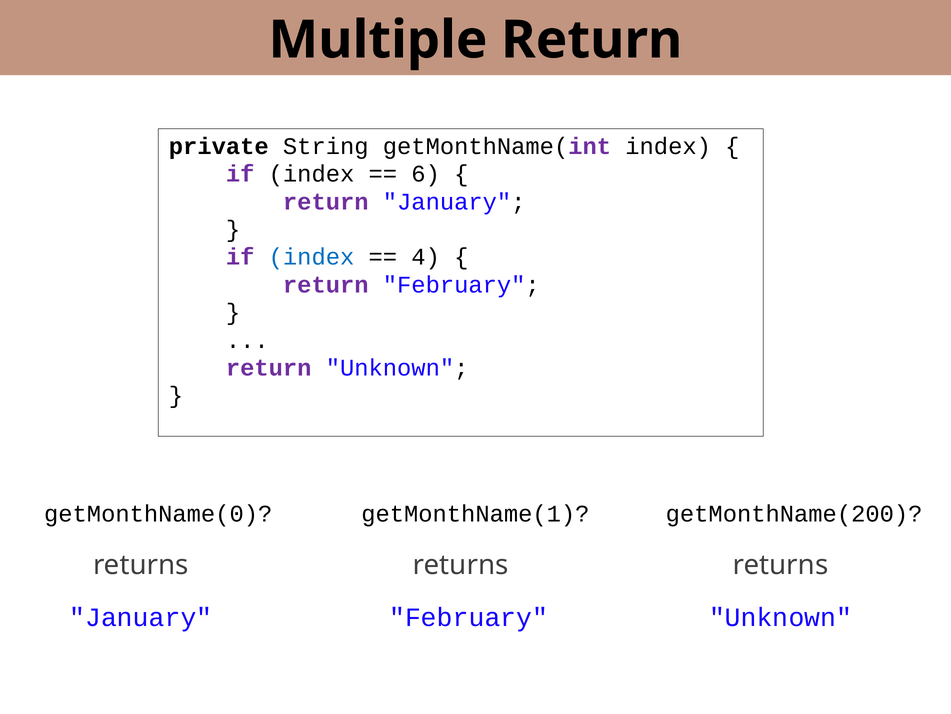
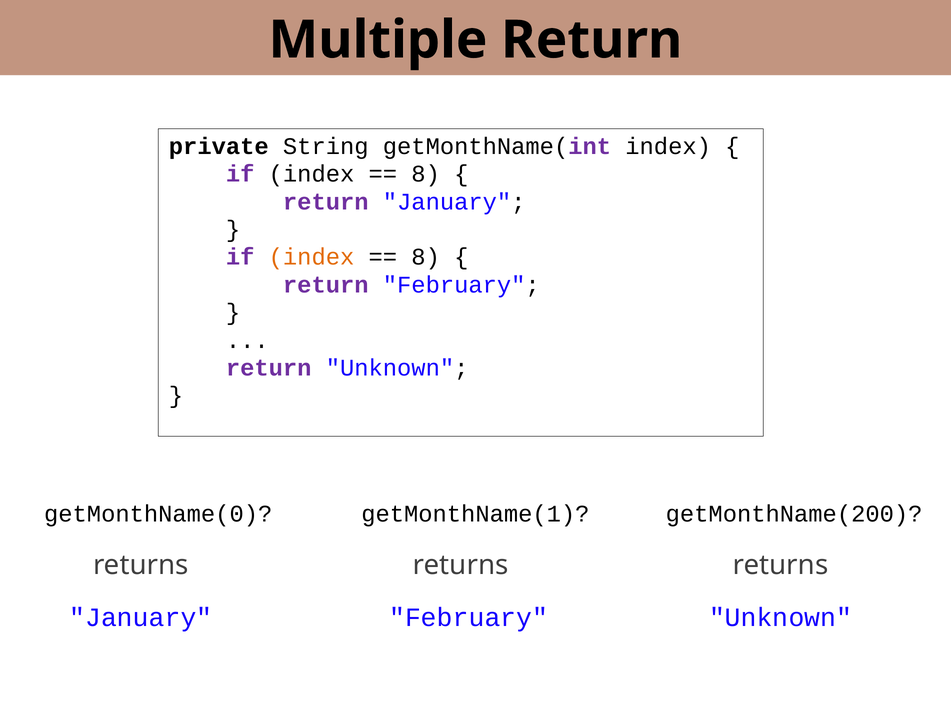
6 at (426, 174): 6 -> 8
index at (312, 257) colour: blue -> orange
4 at (426, 257): 4 -> 8
